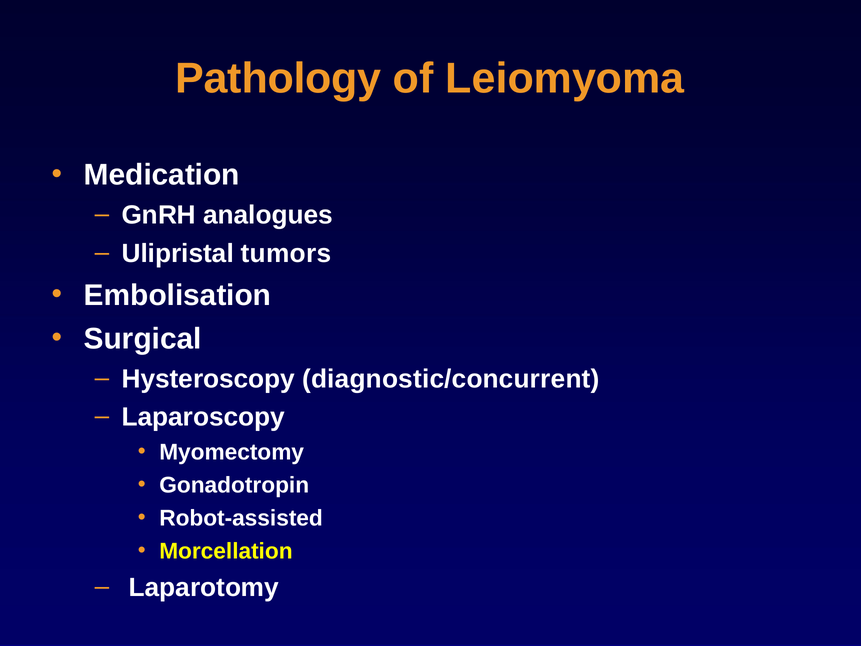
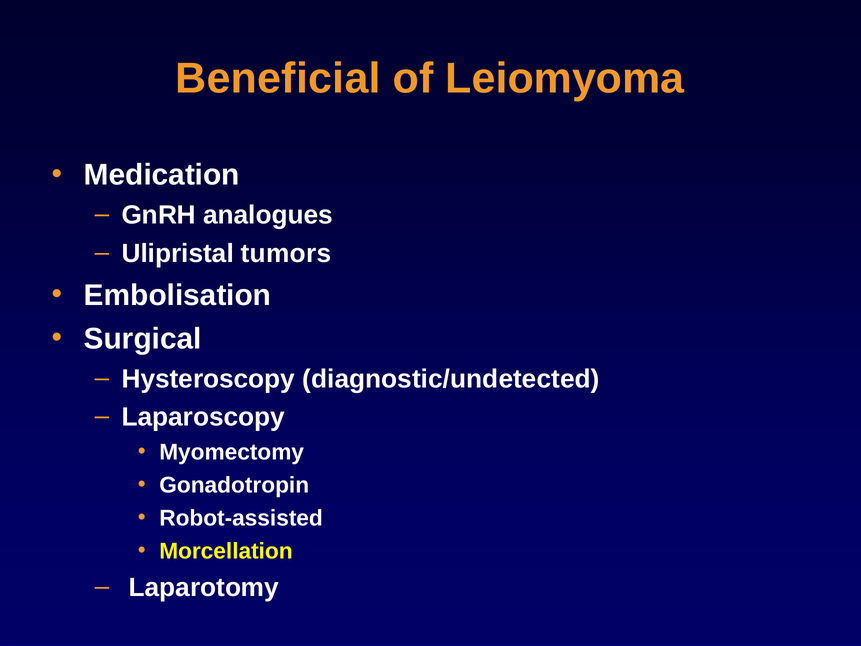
Pathology: Pathology -> Beneficial
diagnostic/concurrent: diagnostic/concurrent -> diagnostic/undetected
